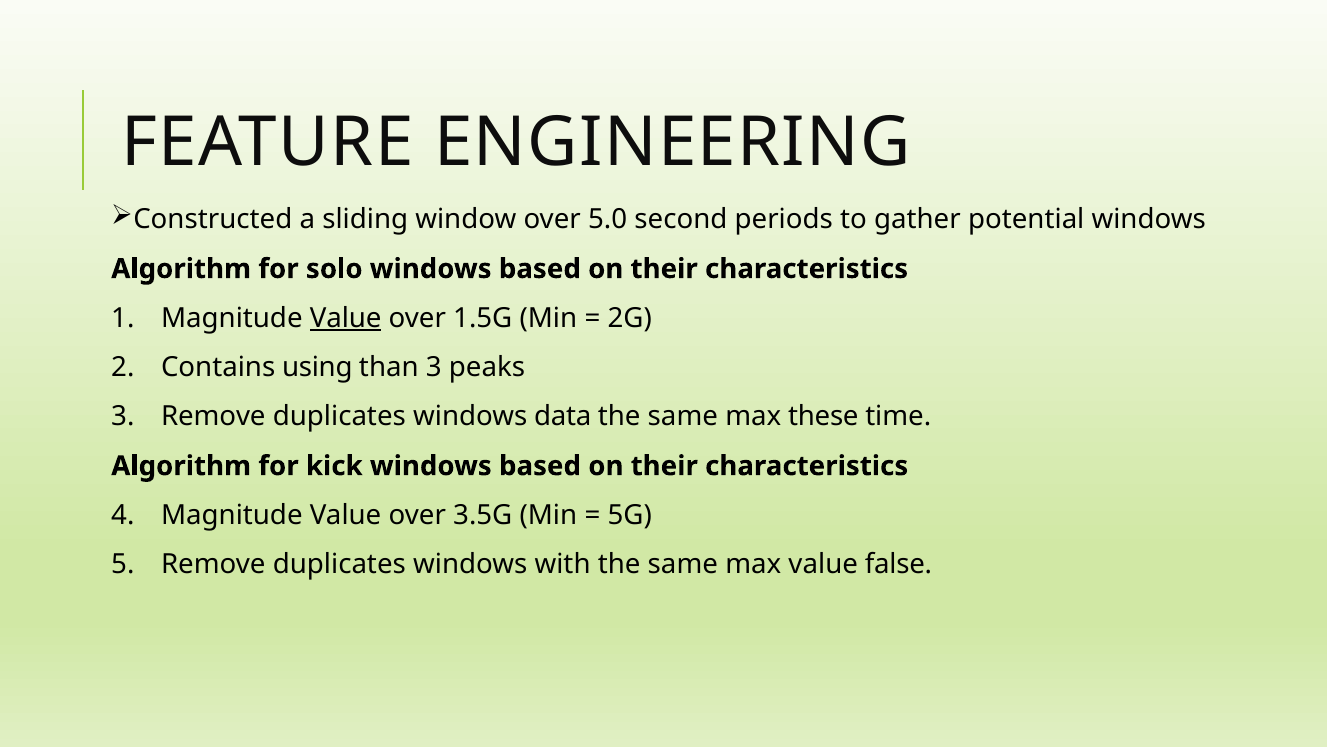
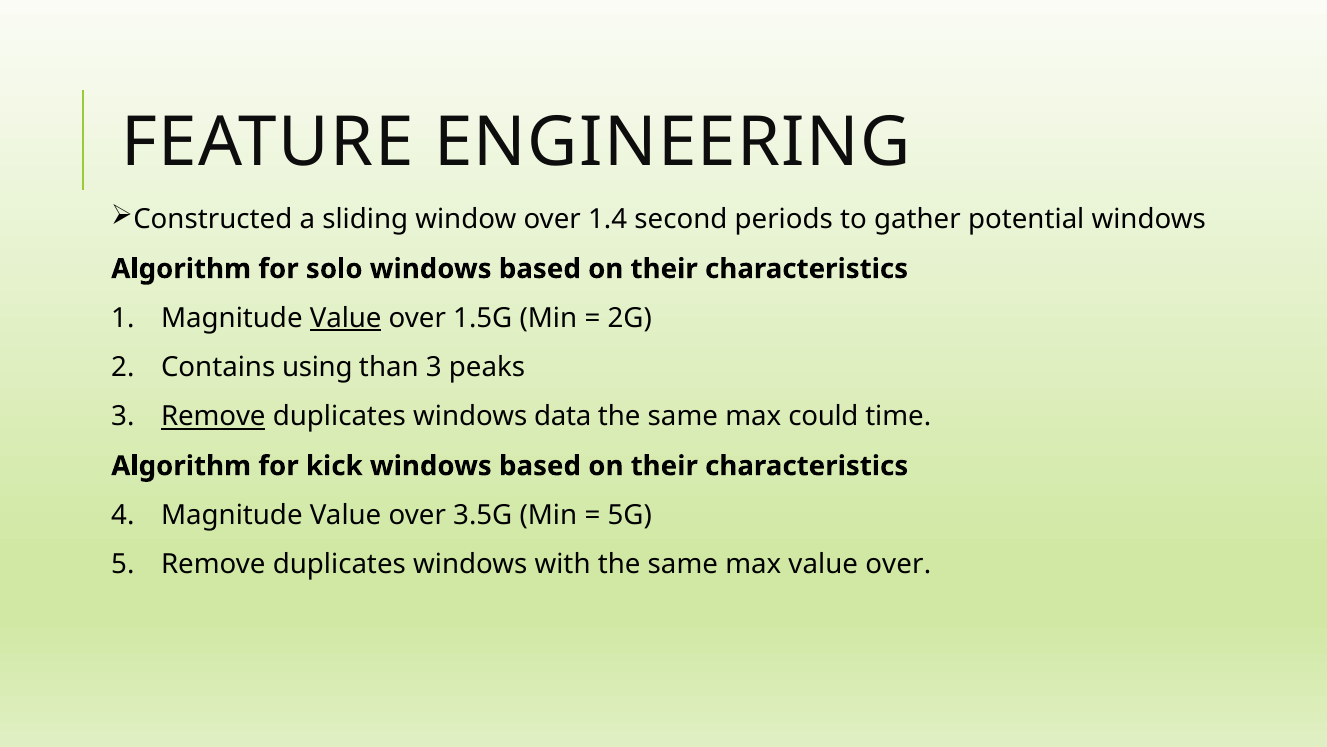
5.0: 5.0 -> 1.4
Remove at (213, 416) underline: none -> present
these: these -> could
max value false: false -> over
